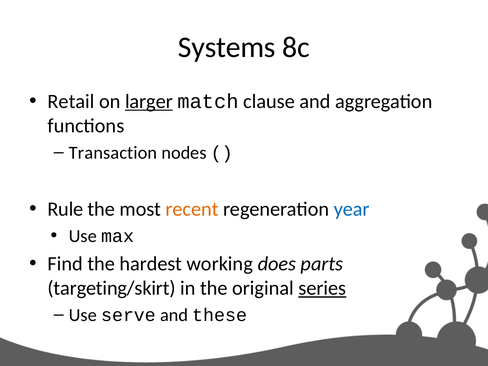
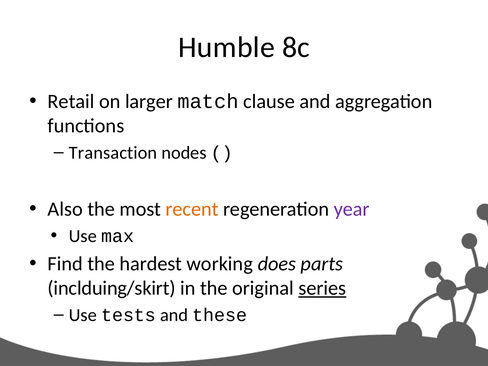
Systems: Systems -> Humble
larger underline: present -> none
Rule: Rule -> Also
year colour: blue -> purple
targeting/skirt: targeting/skirt -> inclduing/skirt
serve: serve -> tests
